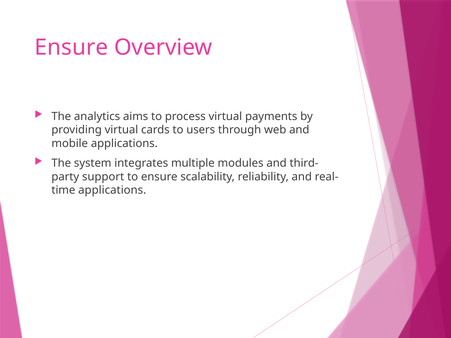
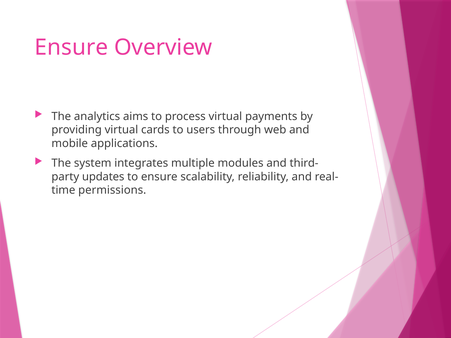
support: support -> updates
applications at (112, 190): applications -> permissions
